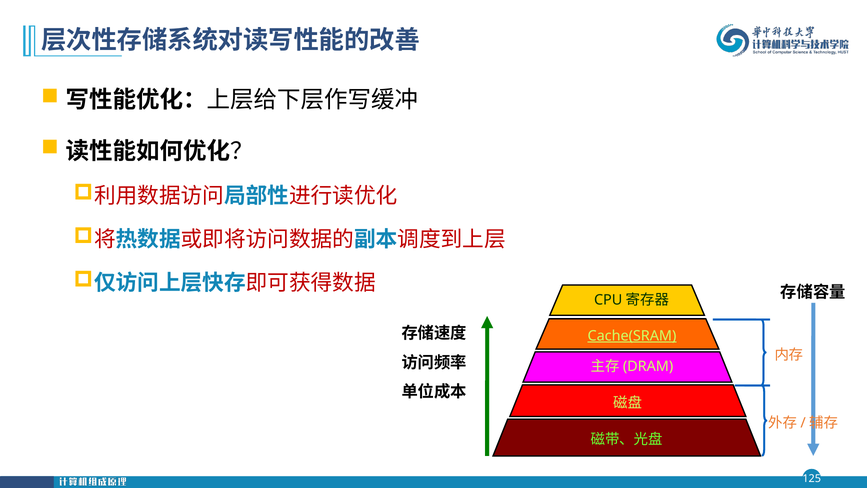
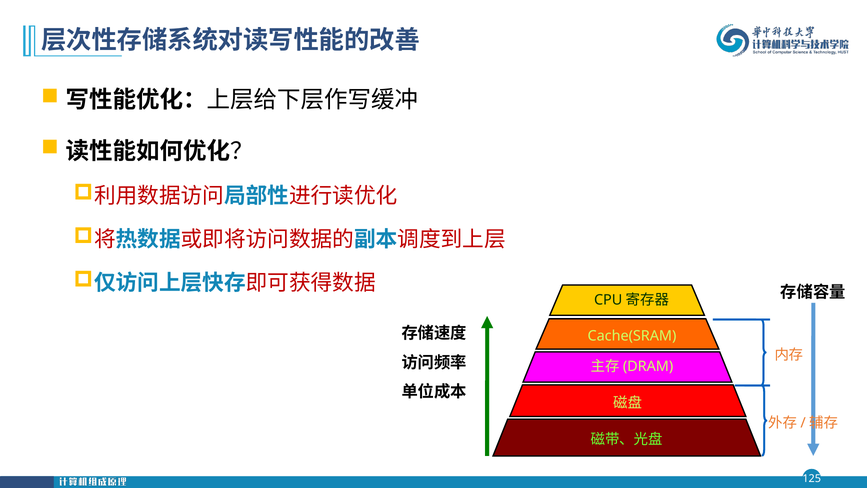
Cache(SRAM underline: present -> none
